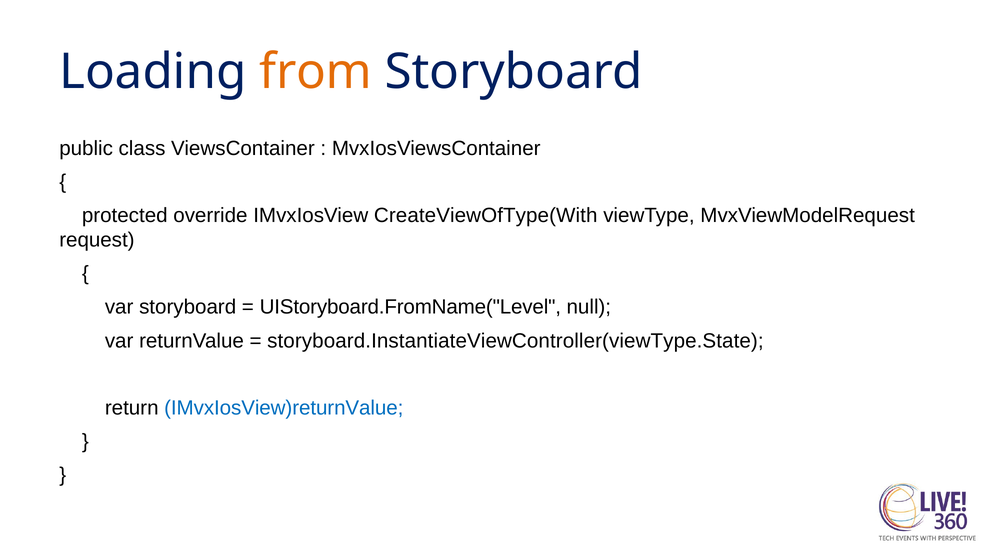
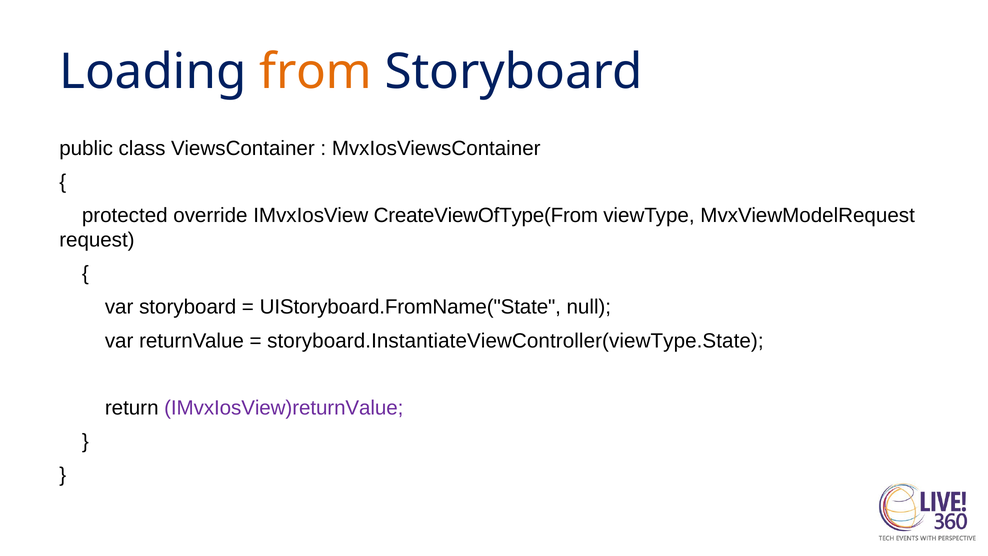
CreateViewOfType(With: CreateViewOfType(With -> CreateViewOfType(From
UIStoryboard.FromName("Level: UIStoryboard.FromName("Level -> UIStoryboard.FromName("State
IMvxIosView)returnValue colour: blue -> purple
